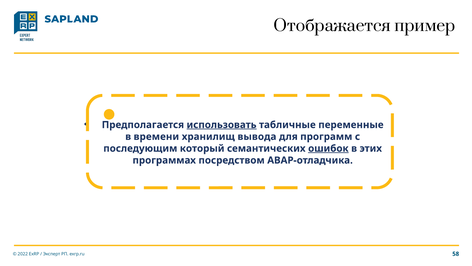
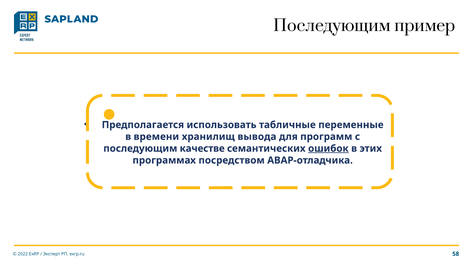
Отображается at (332, 26): Отображается -> Последующим
использовать underline: present -> none
который: который -> качестве
